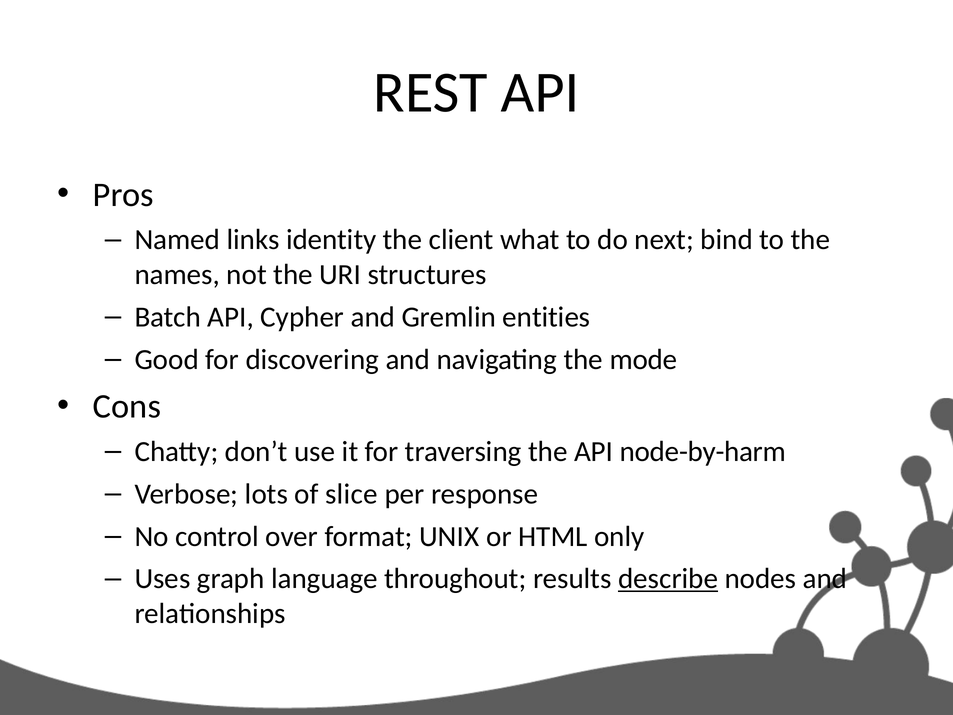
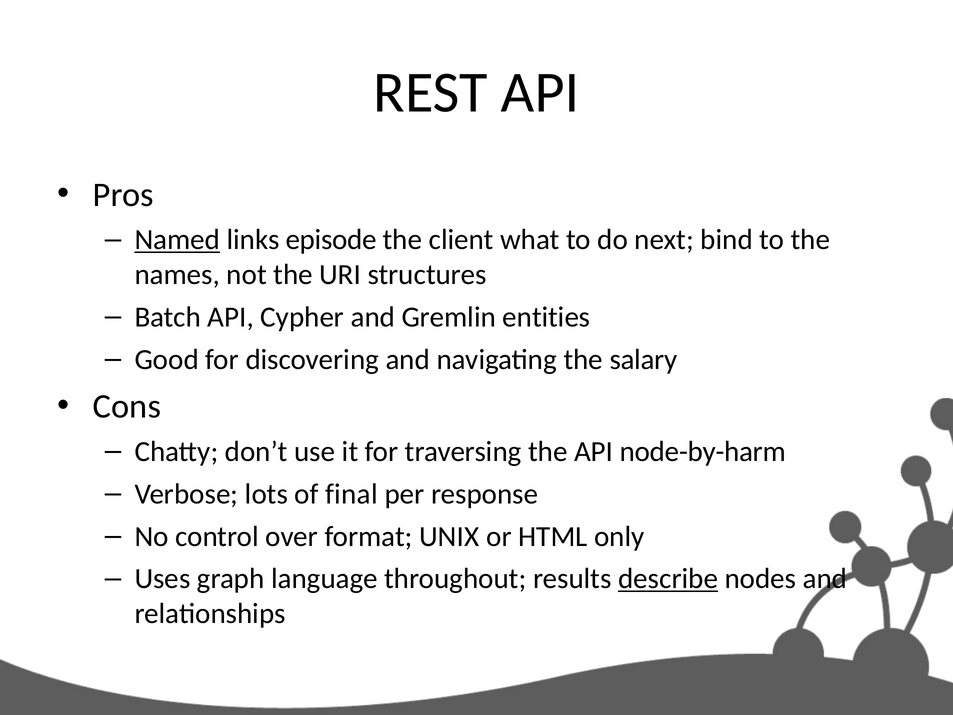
Named underline: none -> present
identity: identity -> episode
mode: mode -> salary
slice: slice -> final
